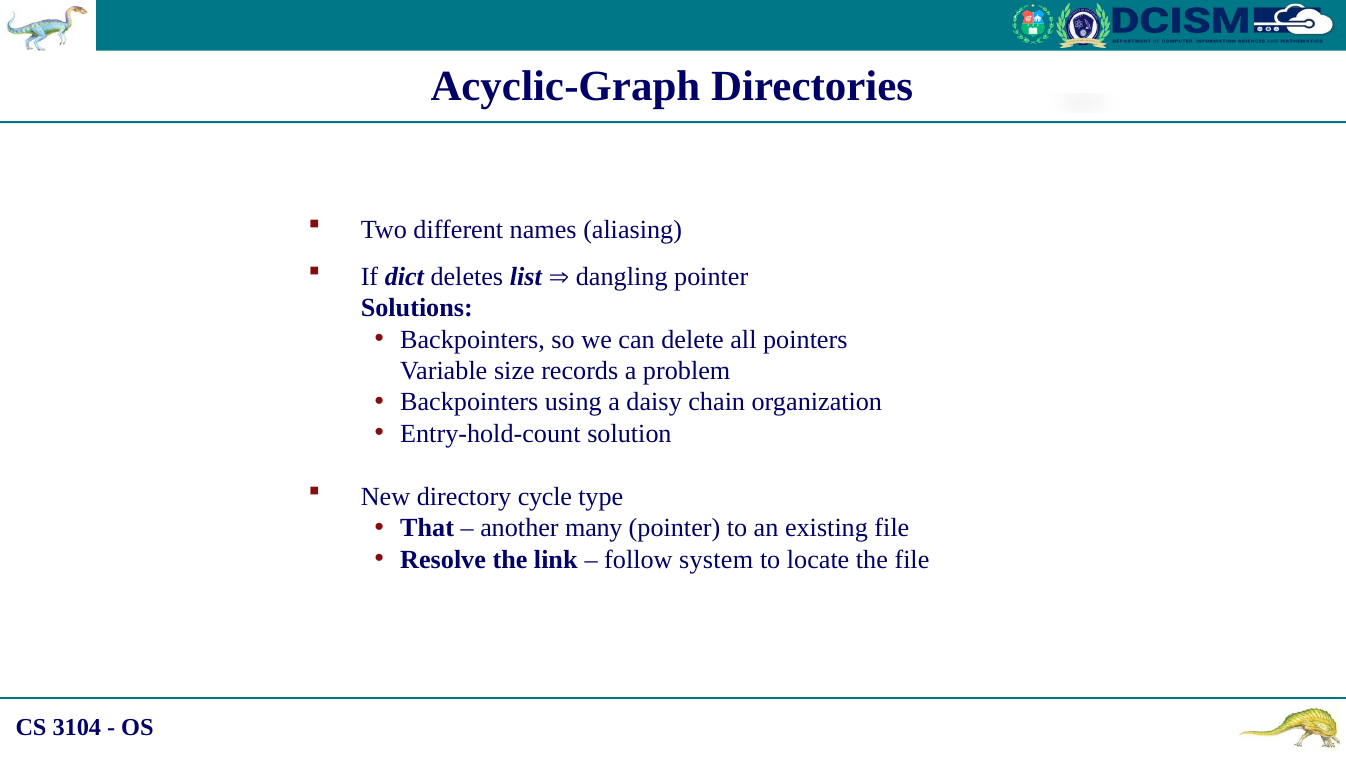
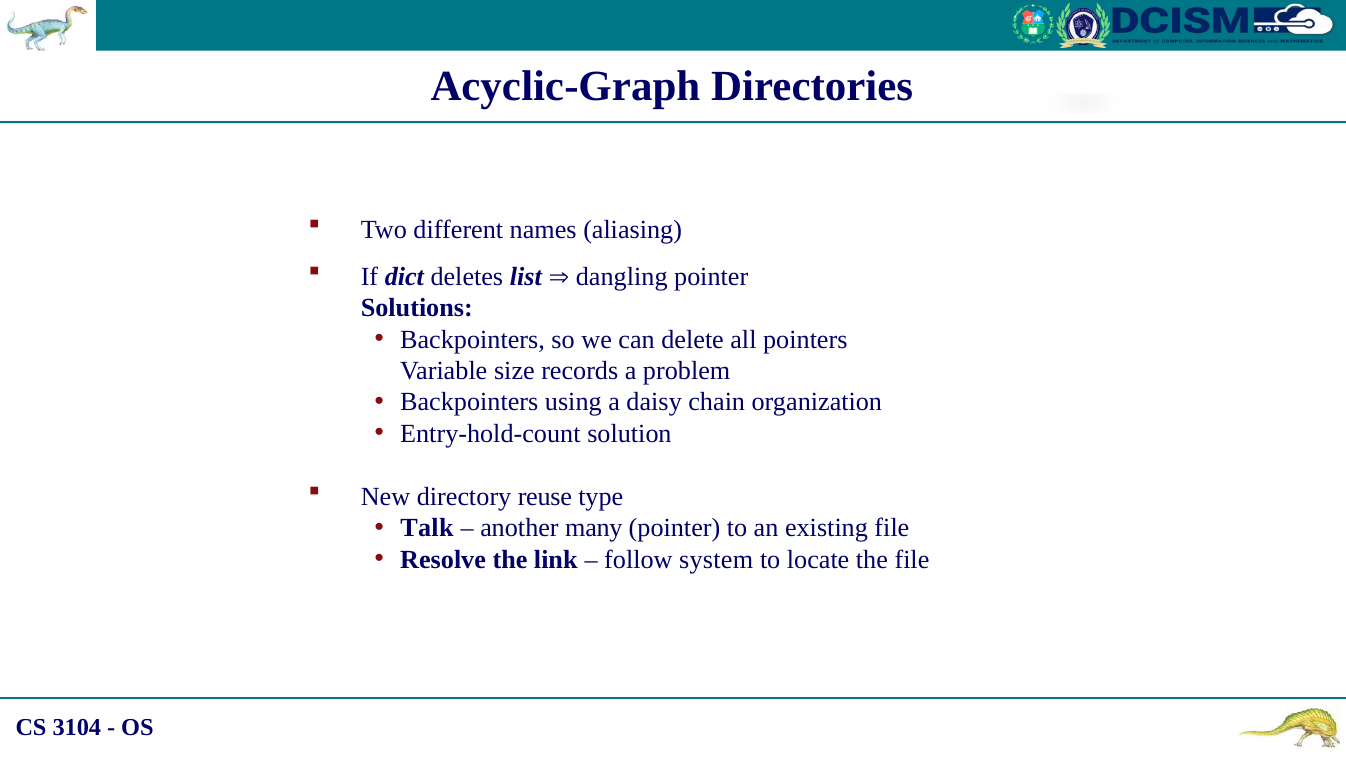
cycle: cycle -> reuse
That: That -> Talk
